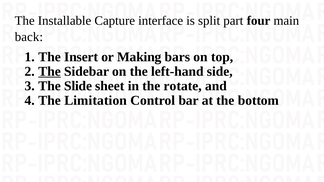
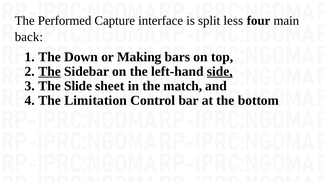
Installable: Installable -> Performed
part: part -> less
Insert: Insert -> Down
side underline: none -> present
rotate: rotate -> match
